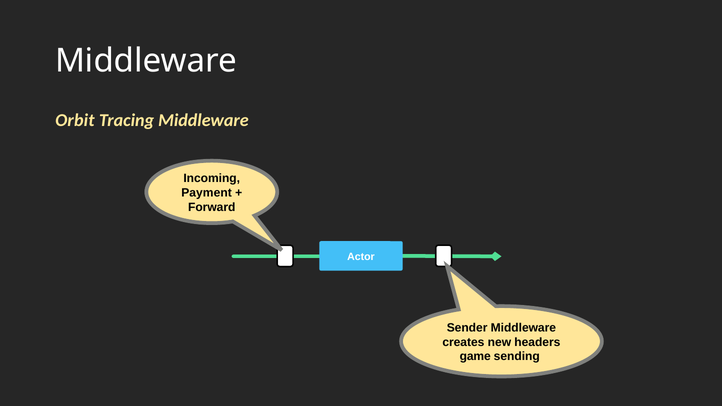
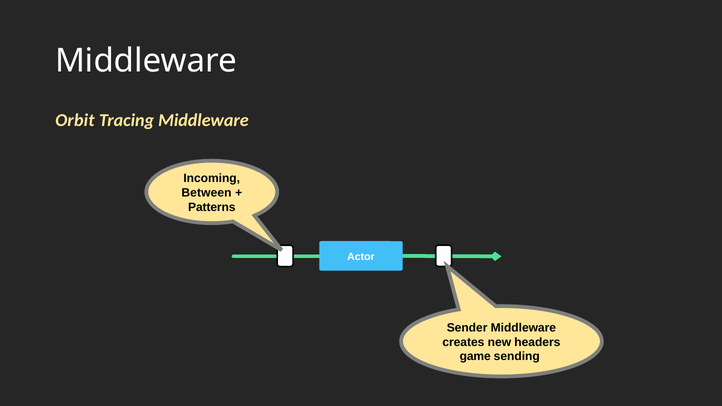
Payment: Payment -> Between
Forward: Forward -> Patterns
